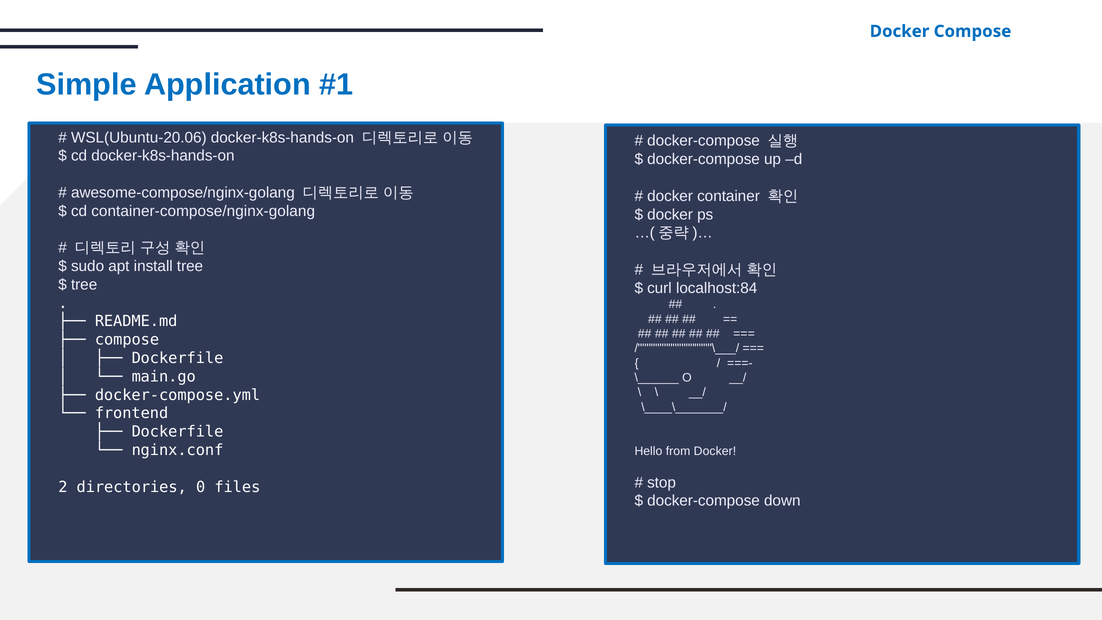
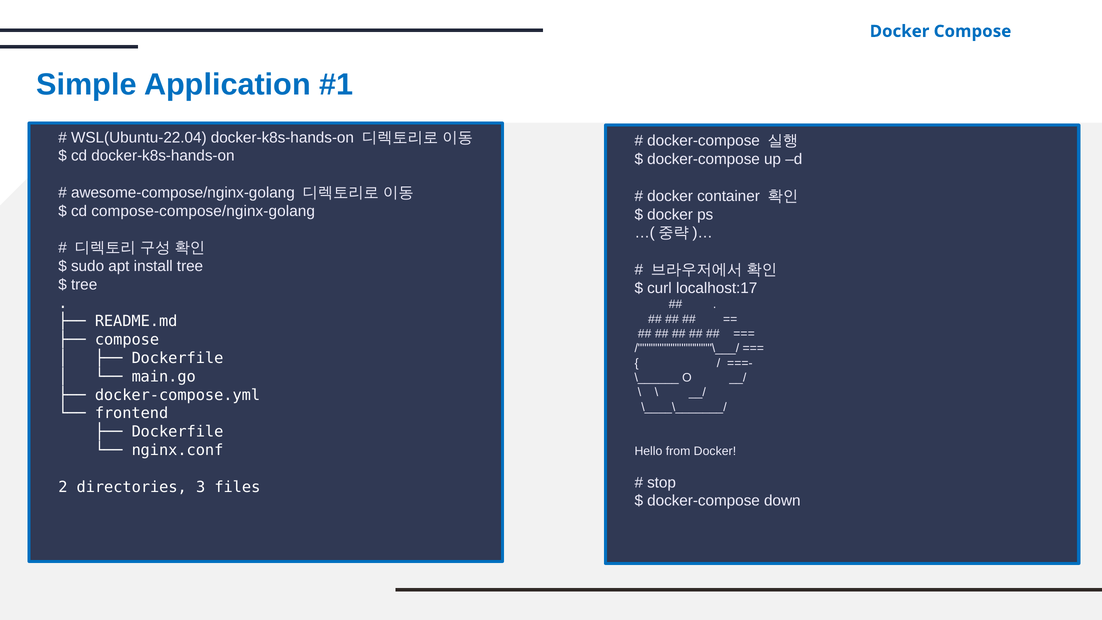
WSL(Ubuntu-20.06: WSL(Ubuntu-20.06 -> WSL(Ubuntu-22.04
container-compose/nginx-golang: container-compose/nginx-golang -> compose-compose/nginx-golang
localhost:84: localhost:84 -> localhost:17
0: 0 -> 3
